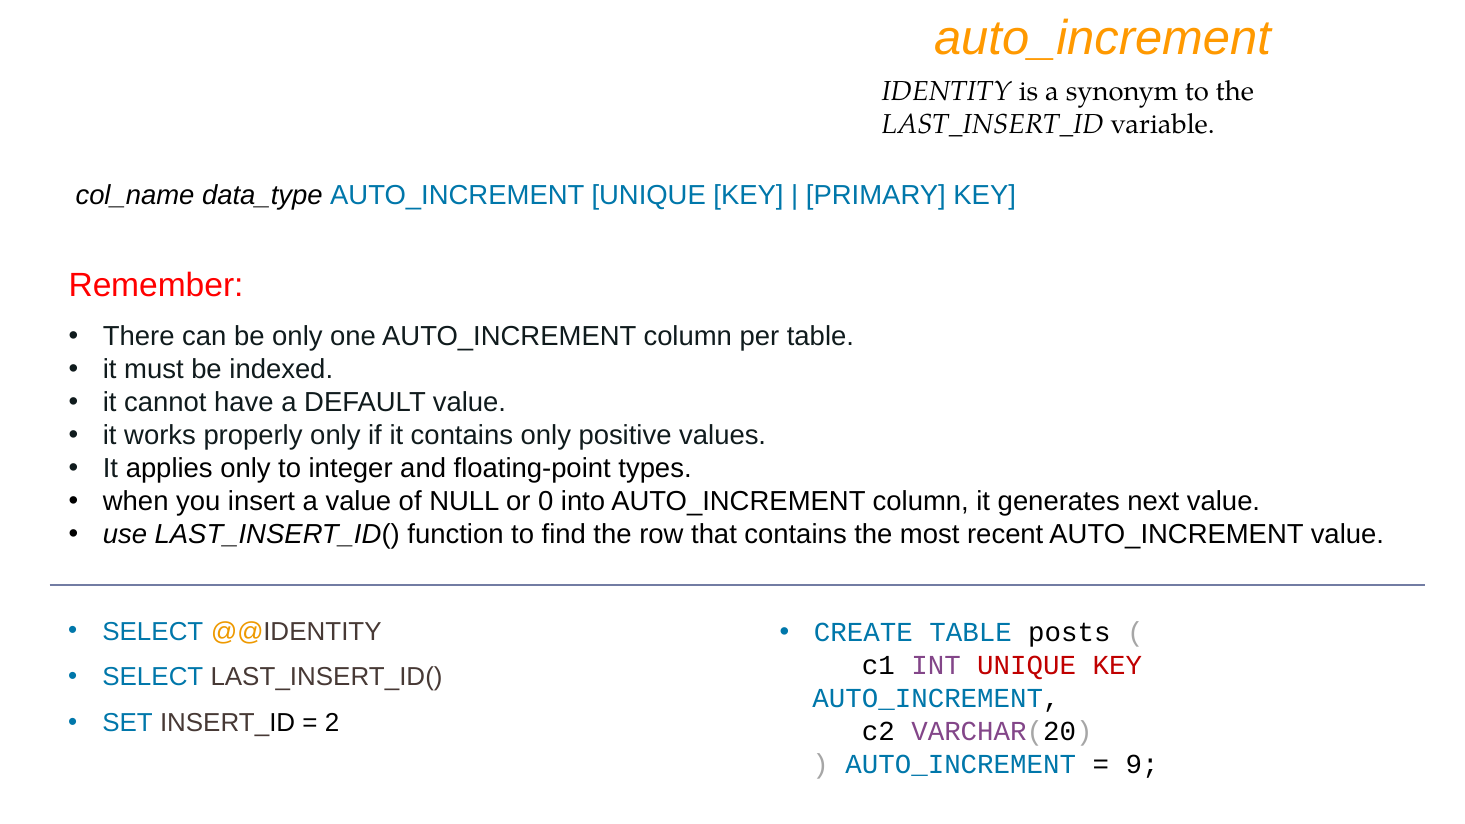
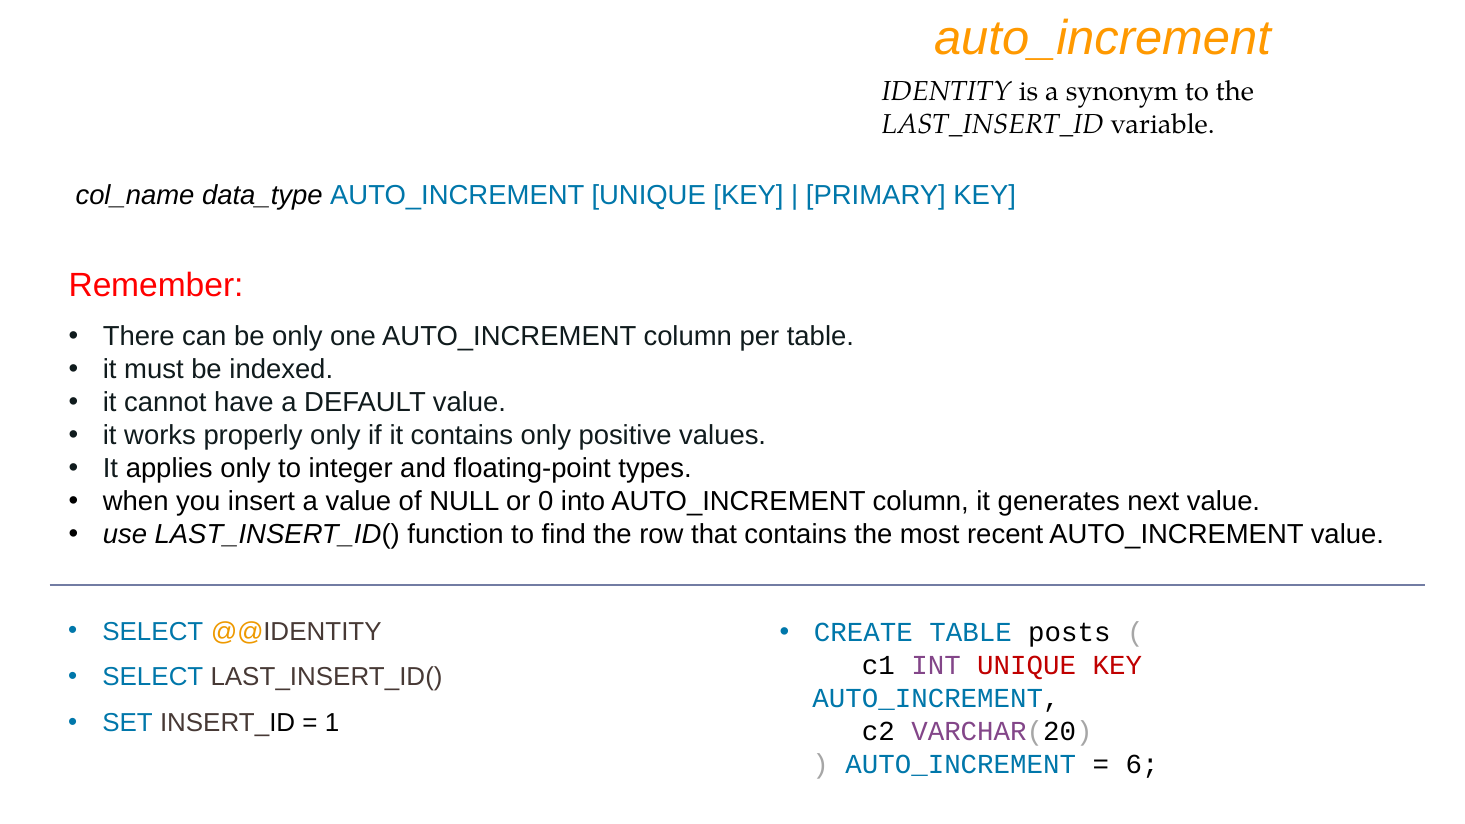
2: 2 -> 1
9: 9 -> 6
